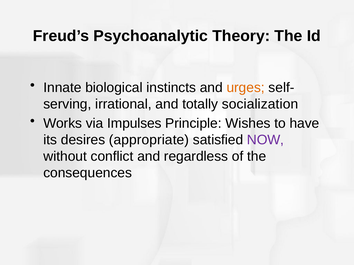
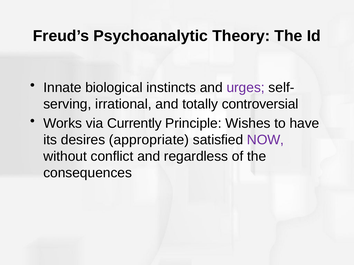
urges colour: orange -> purple
socialization: socialization -> controversial
Impulses: Impulses -> Currently
